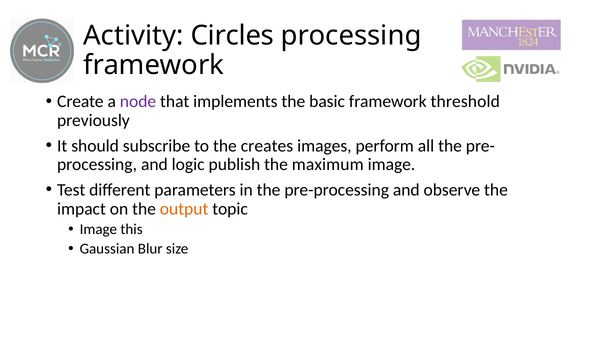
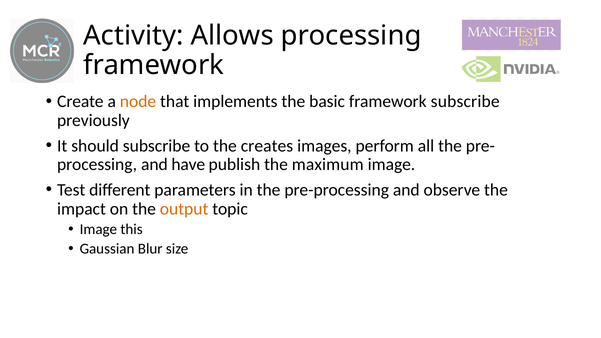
Circles: Circles -> Allows
node colour: purple -> orange
framework threshold: threshold -> subscribe
logic: logic -> have
